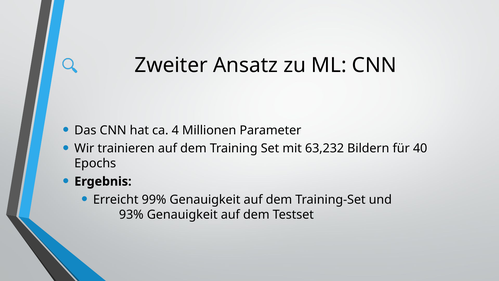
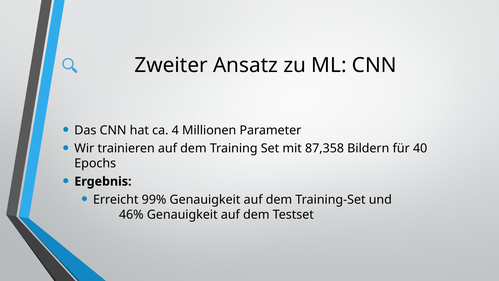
63,232: 63,232 -> 87,358
93%: 93% -> 46%
